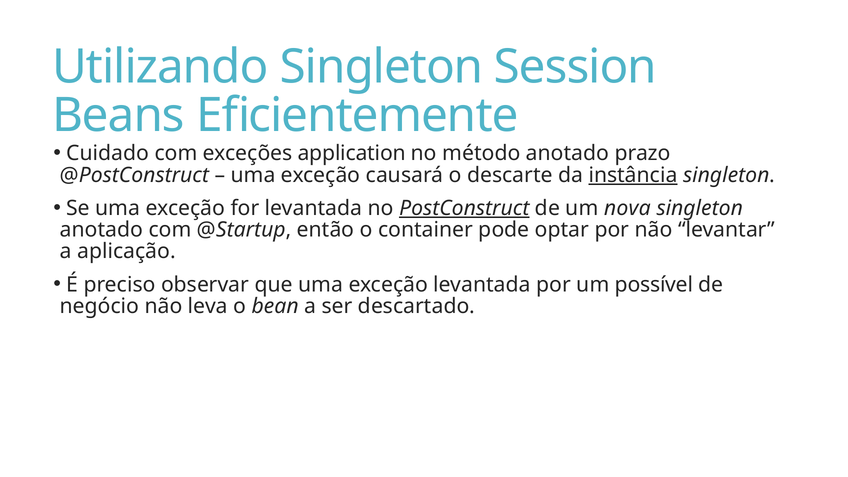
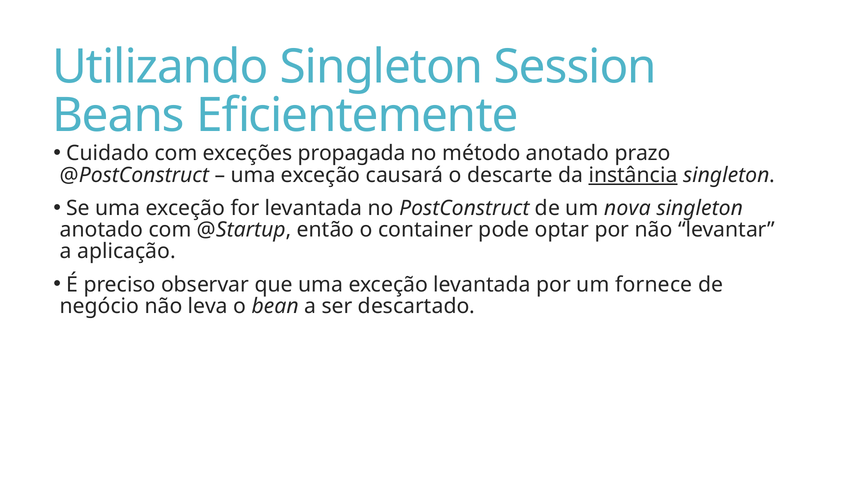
application: application -> propagada
PostConstruct underline: present -> none
possível: possível -> fornece
